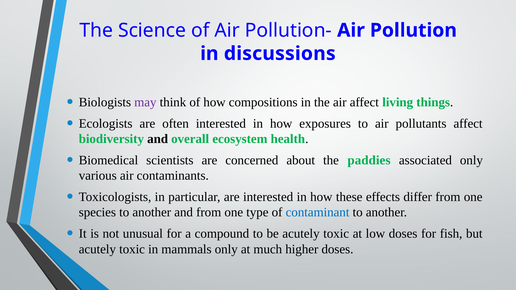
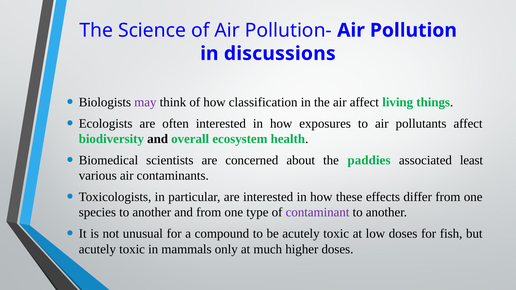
compositions: compositions -> classification
associated only: only -> least
contaminant colour: blue -> purple
